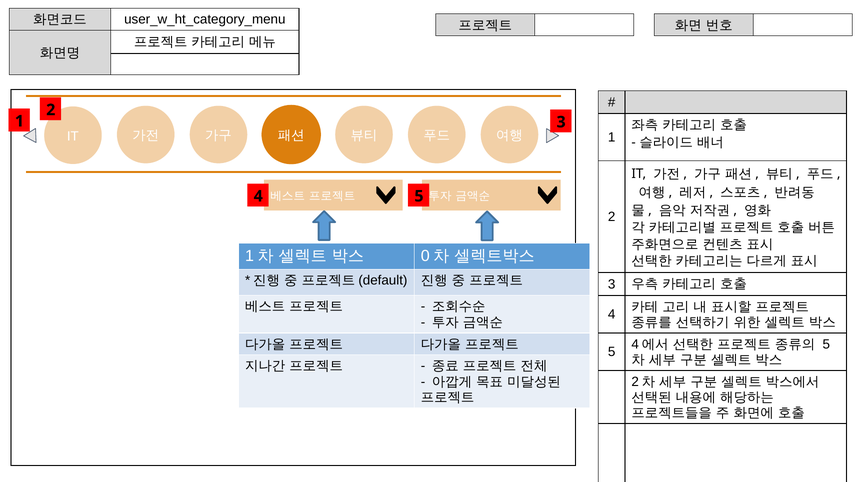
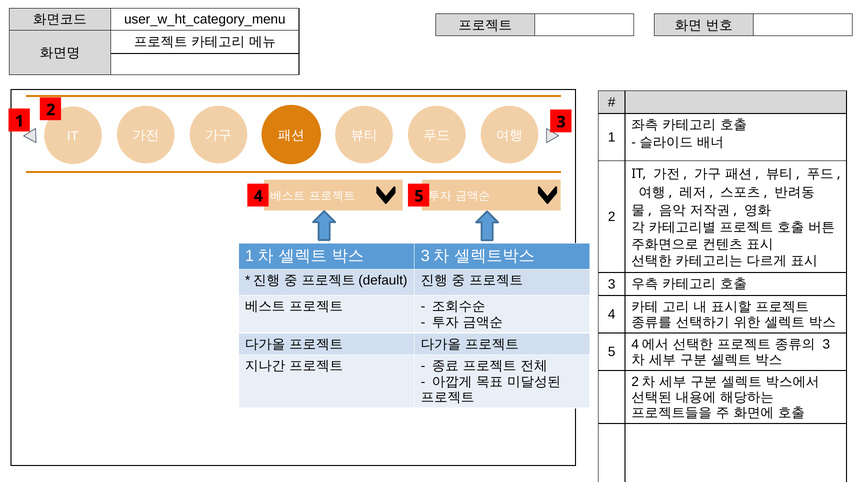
0 at (425, 256): 0 -> 3
5 at (826, 344): 5 -> 3
